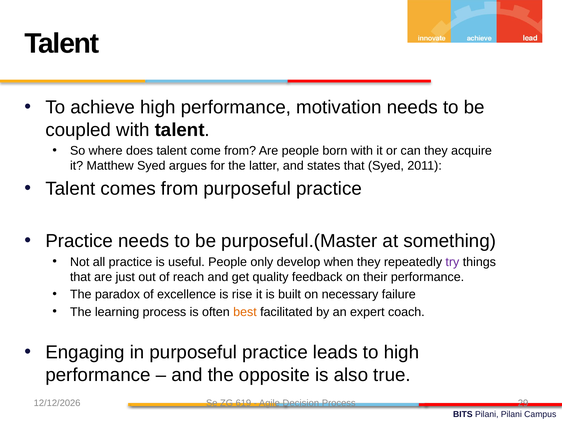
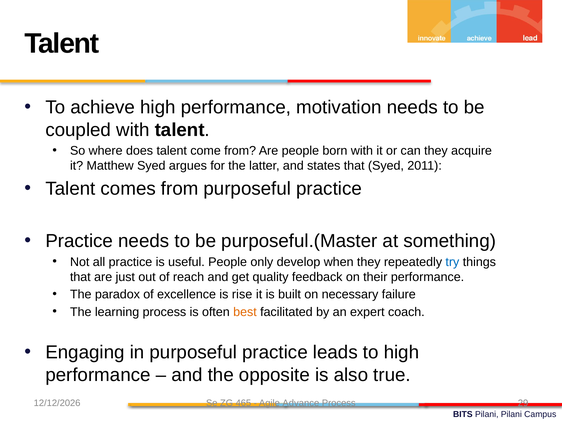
try colour: purple -> blue
619: 619 -> 465
Decision: Decision -> Advance
